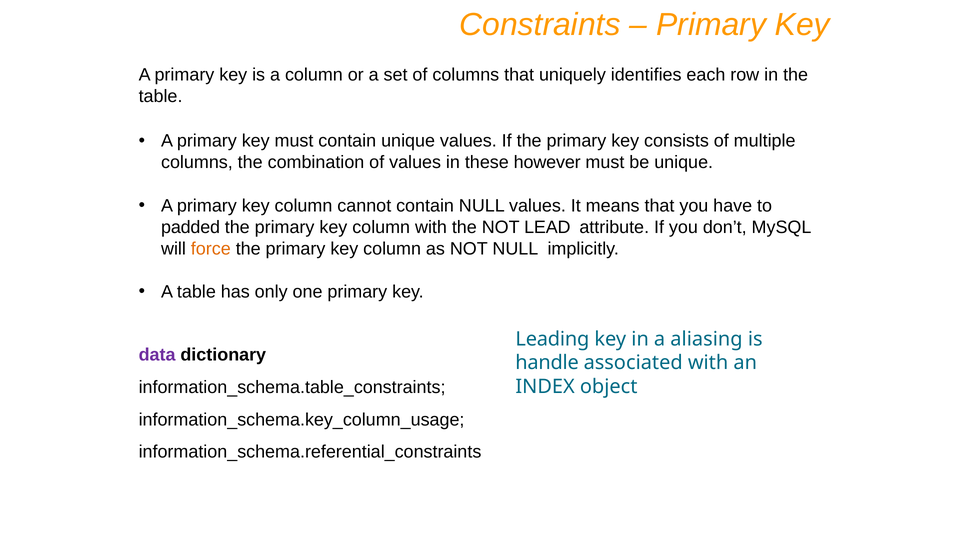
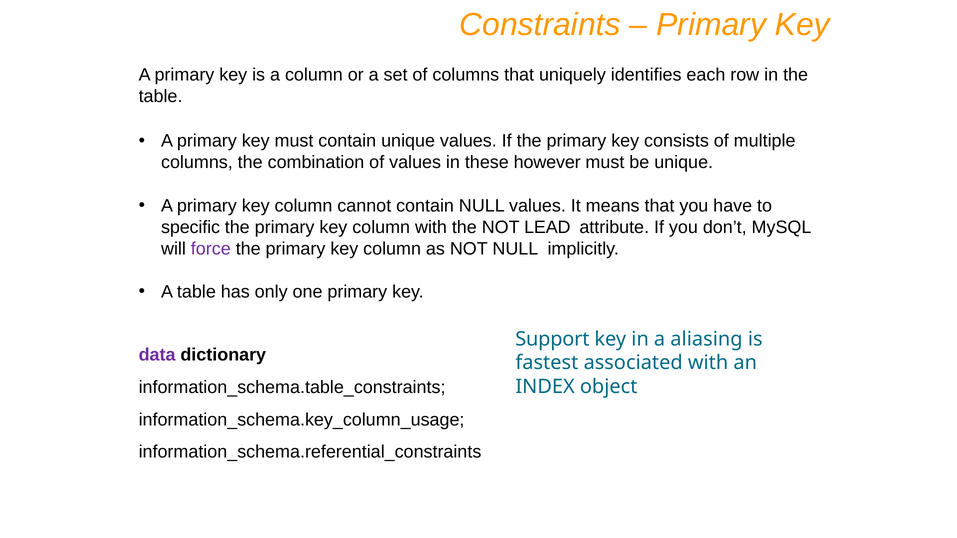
padded: padded -> specific
force colour: orange -> purple
Leading: Leading -> Support
handle: handle -> fastest
